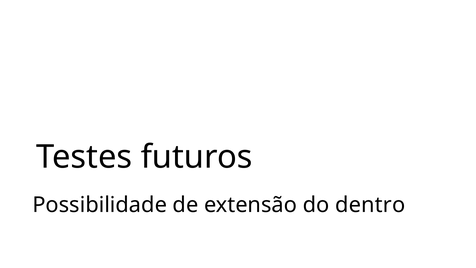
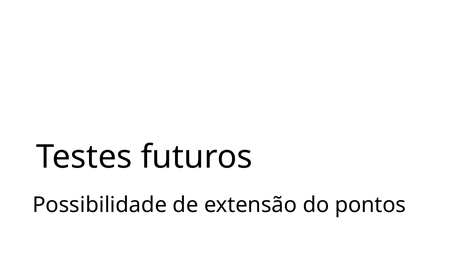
dentro: dentro -> pontos
